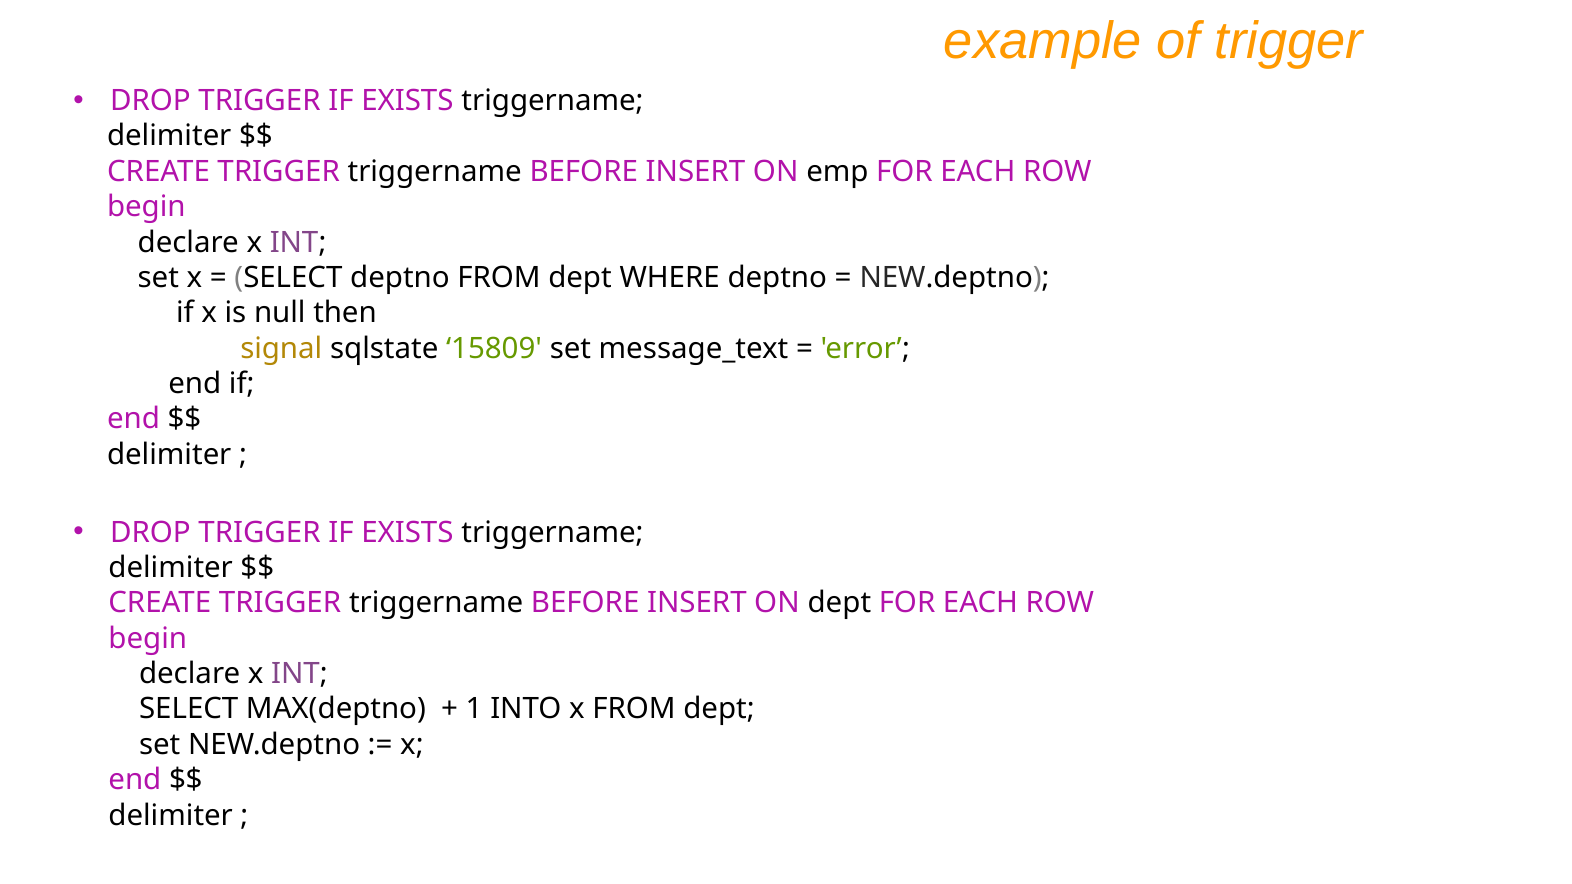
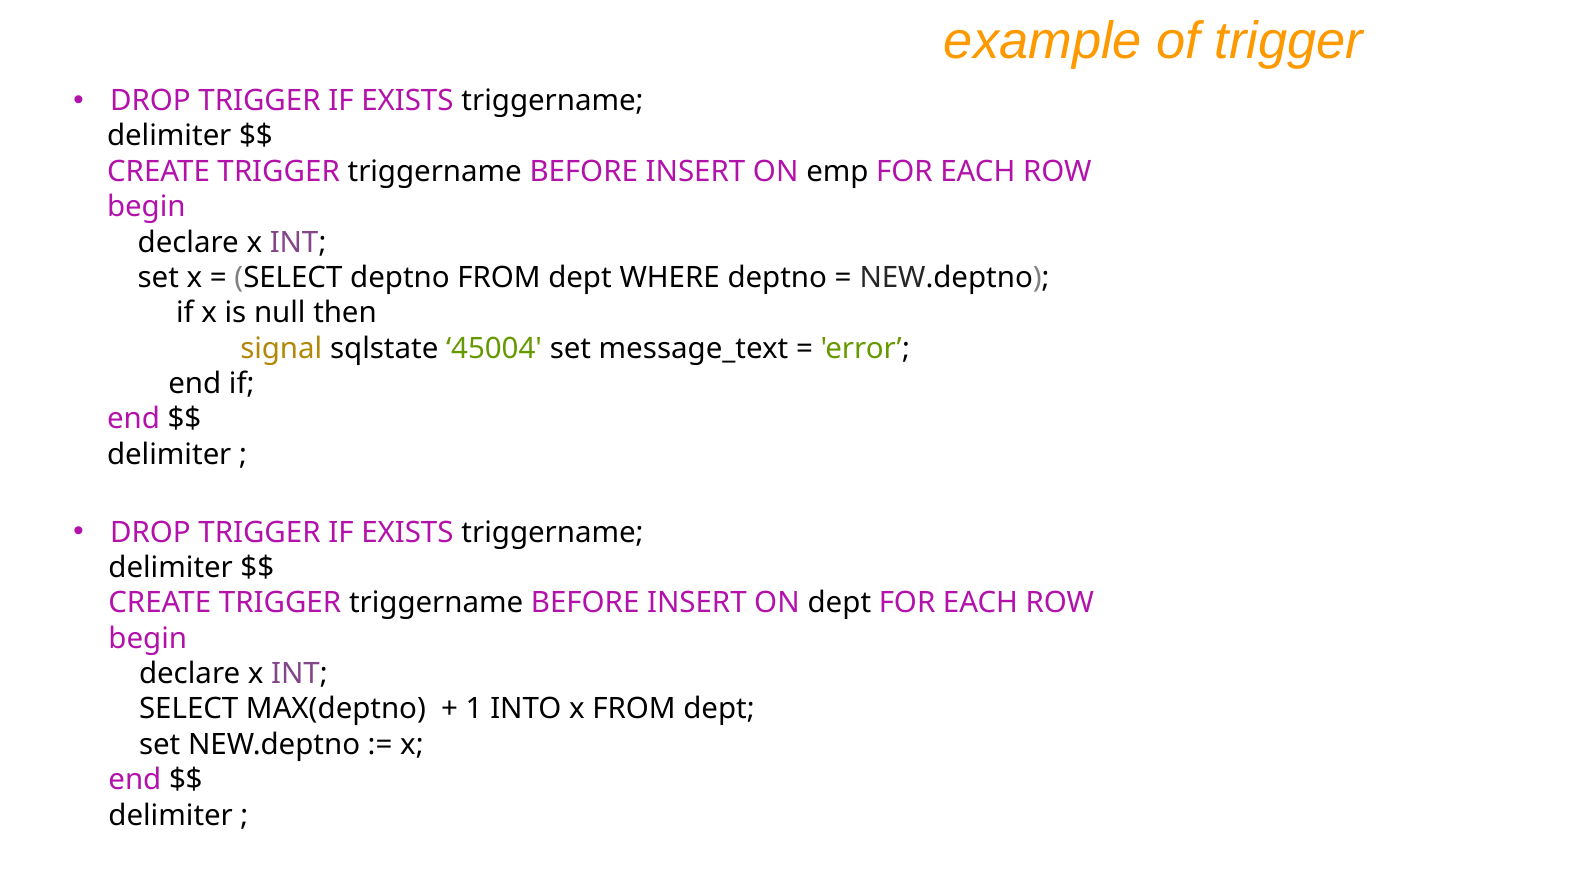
15809: 15809 -> 45004
